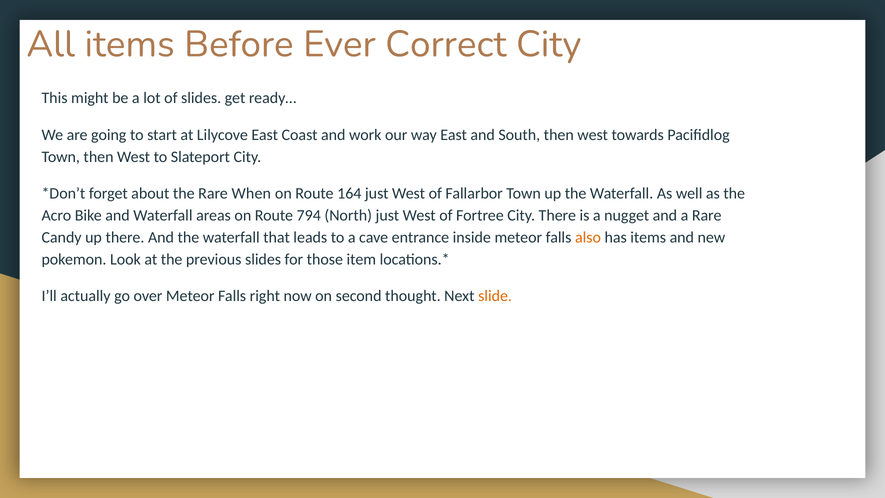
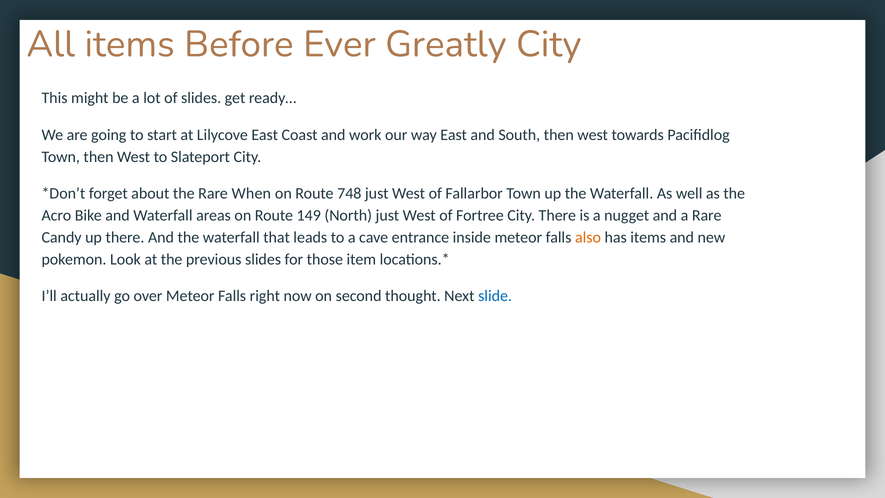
Correct: Correct -> Greatly
164: 164 -> 748
794: 794 -> 149
slide colour: orange -> blue
